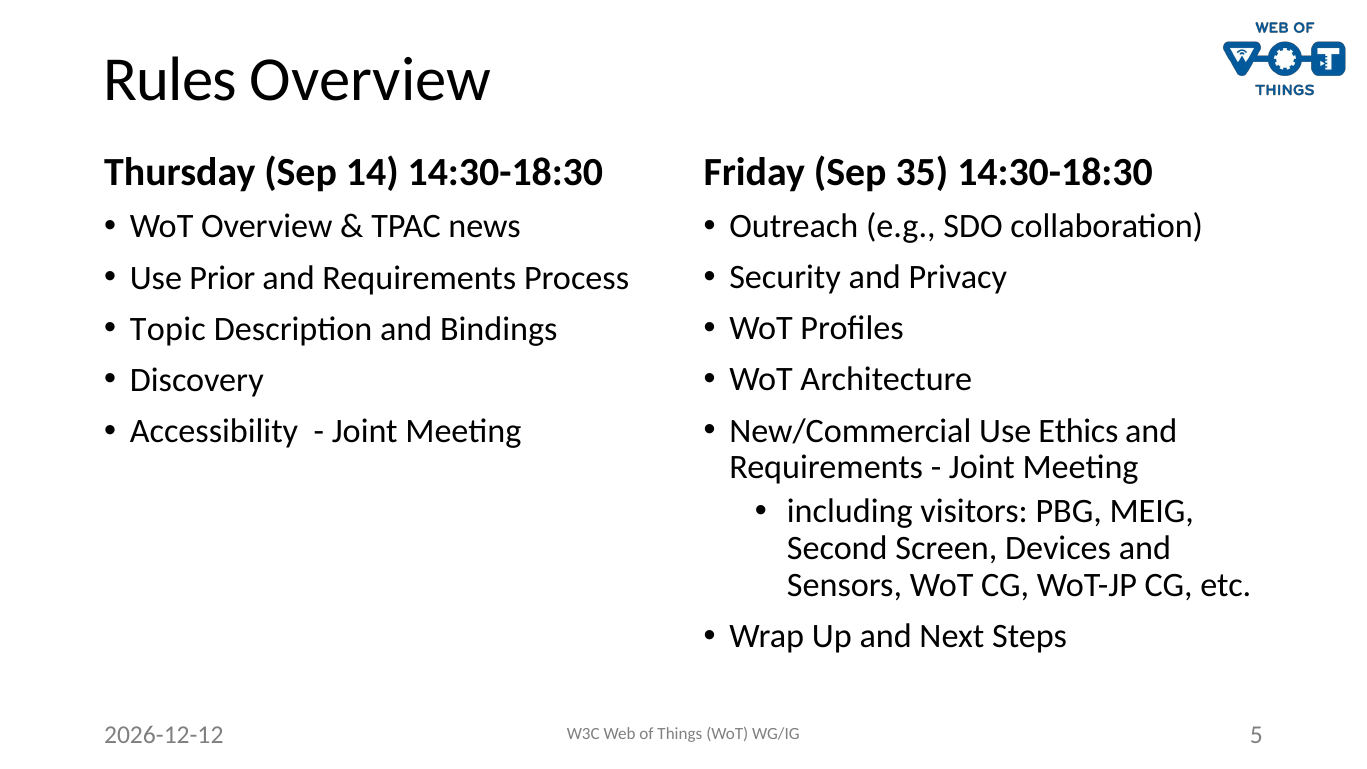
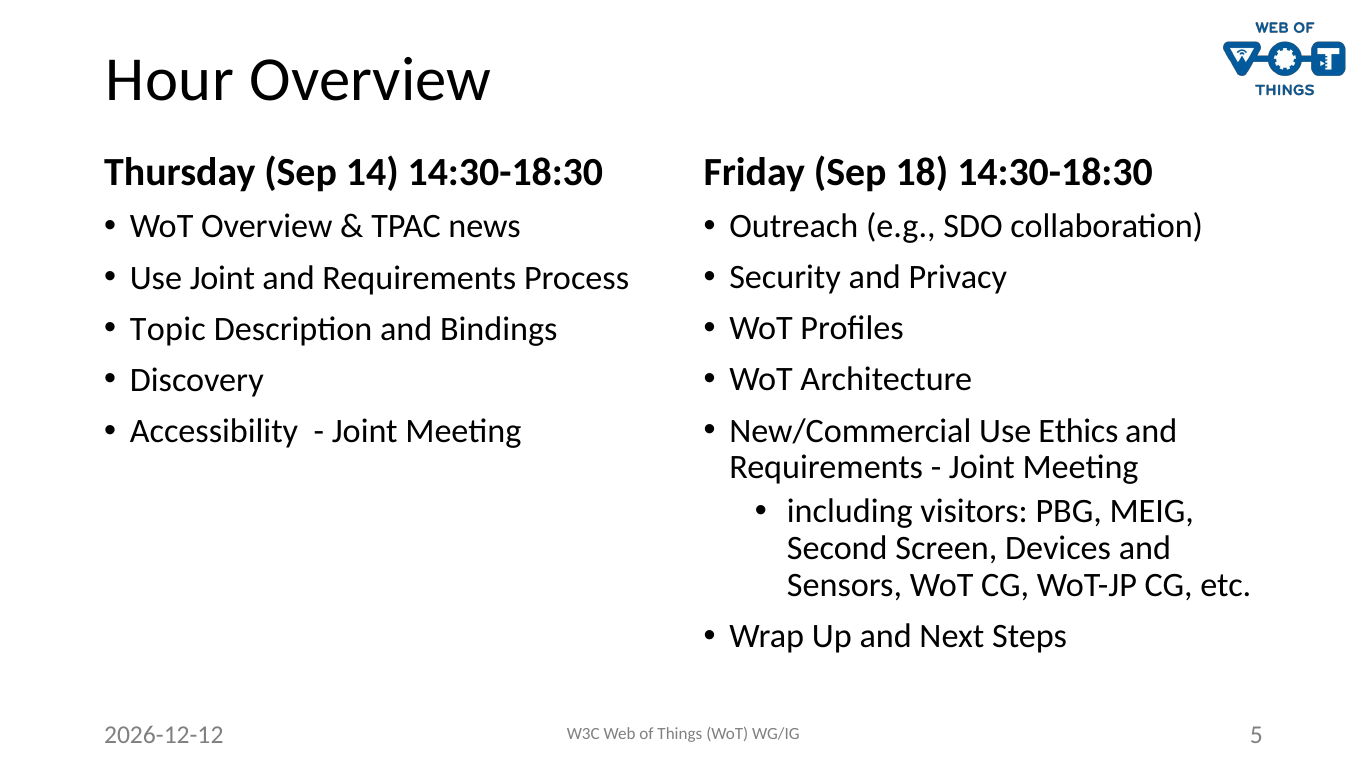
Rules: Rules -> Hour
35: 35 -> 18
Use Prior: Prior -> Joint
